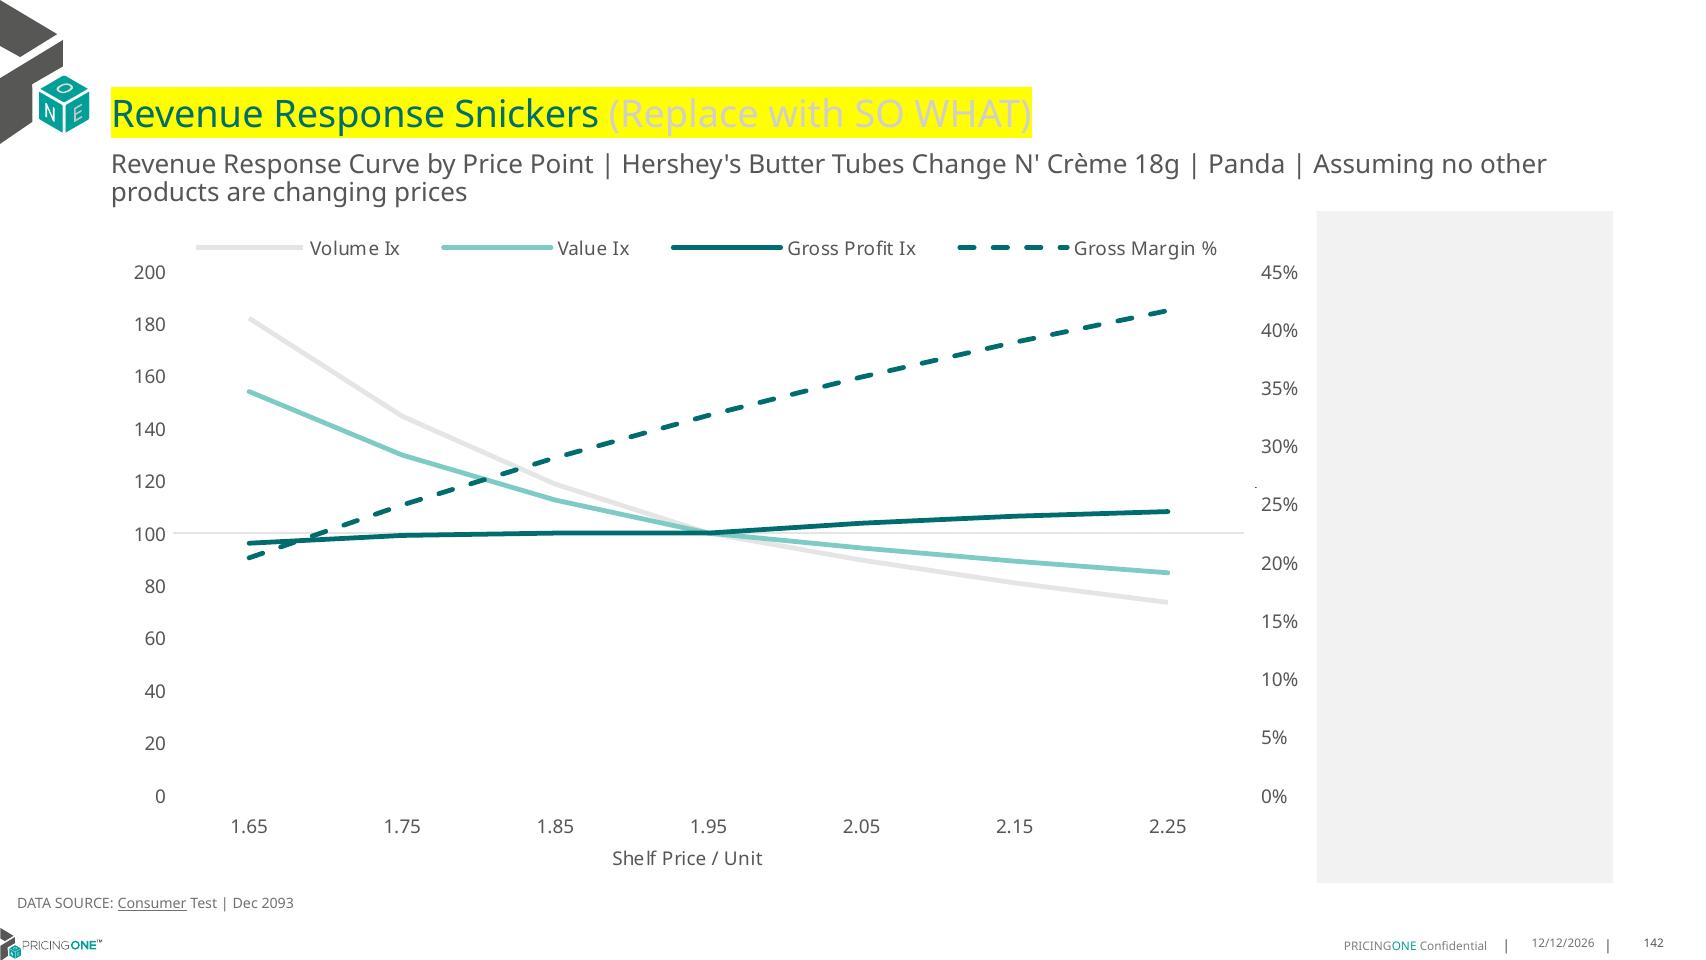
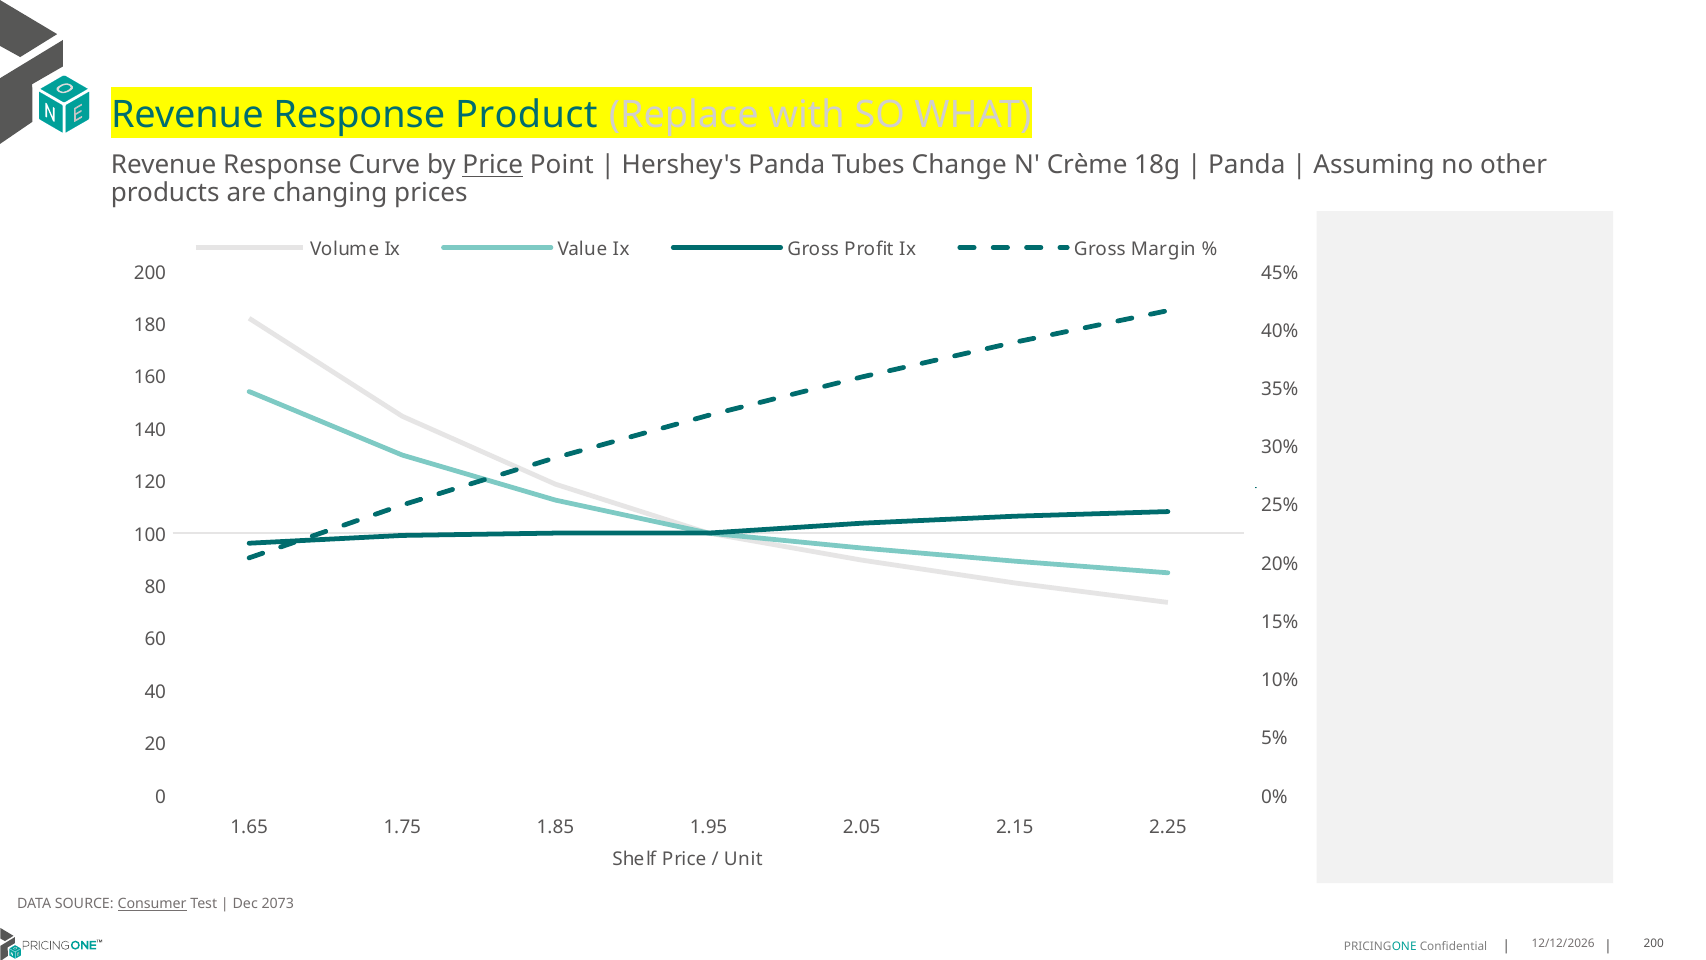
Snickers: Snickers -> Product
Price at (493, 165) underline: none -> present
Hershey's Butter: Butter -> Panda
2093: 2093 -> 2073
142 at (1654, 944): 142 -> 200
